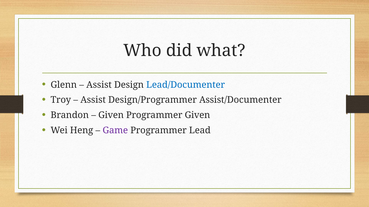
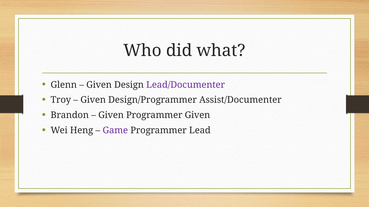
Assist at (99, 85): Assist -> Given
Lead/Documenter colour: blue -> purple
Assist at (93, 100): Assist -> Given
